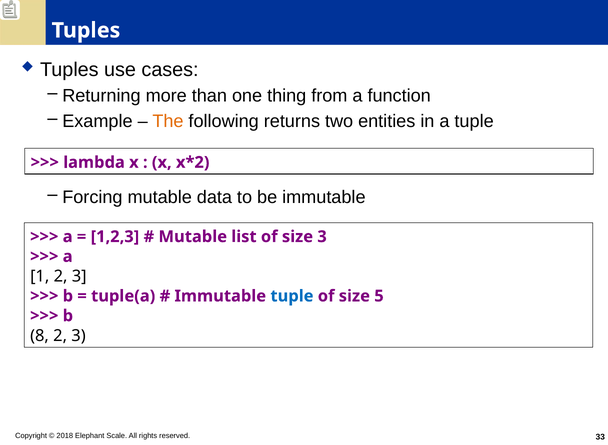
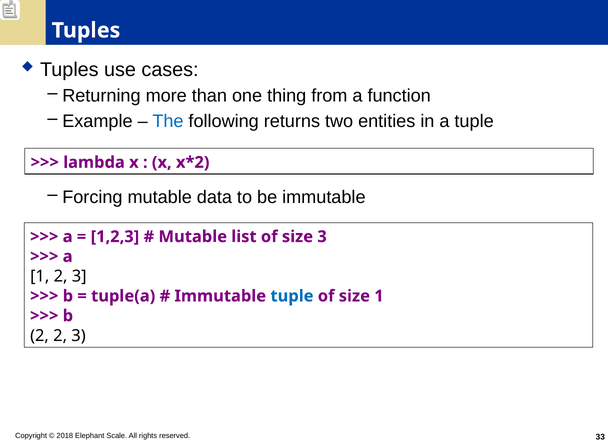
The colour: orange -> blue
size 5: 5 -> 1
8 at (40, 336): 8 -> 2
